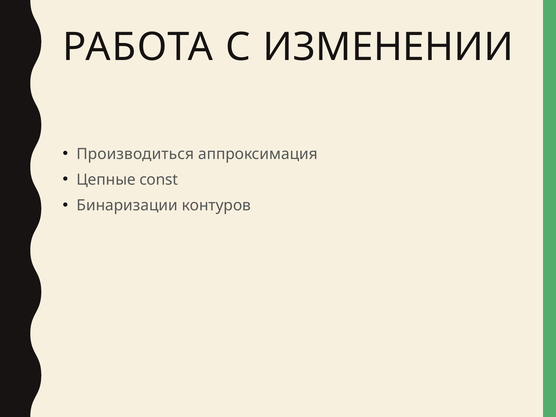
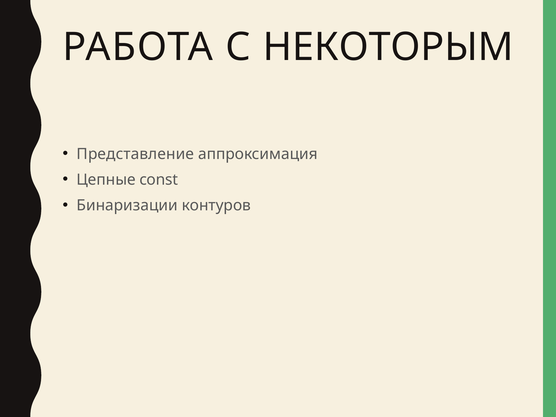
ИЗМЕНЕНИИ: ИЗМЕНЕНИИ -> НЕКОТОРЫМ
Производиться: Производиться -> Представление
